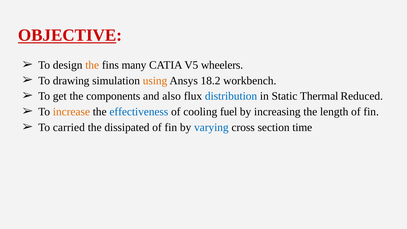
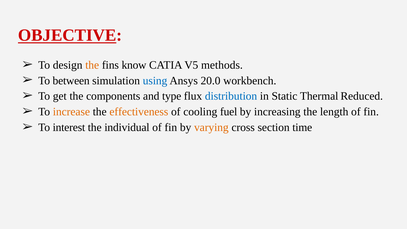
many: many -> know
wheelers: wheelers -> methods
drawing: drawing -> between
using colour: orange -> blue
18.2: 18.2 -> 20.0
also: also -> type
effectiveness colour: blue -> orange
carried: carried -> interest
dissipated: dissipated -> individual
varying colour: blue -> orange
